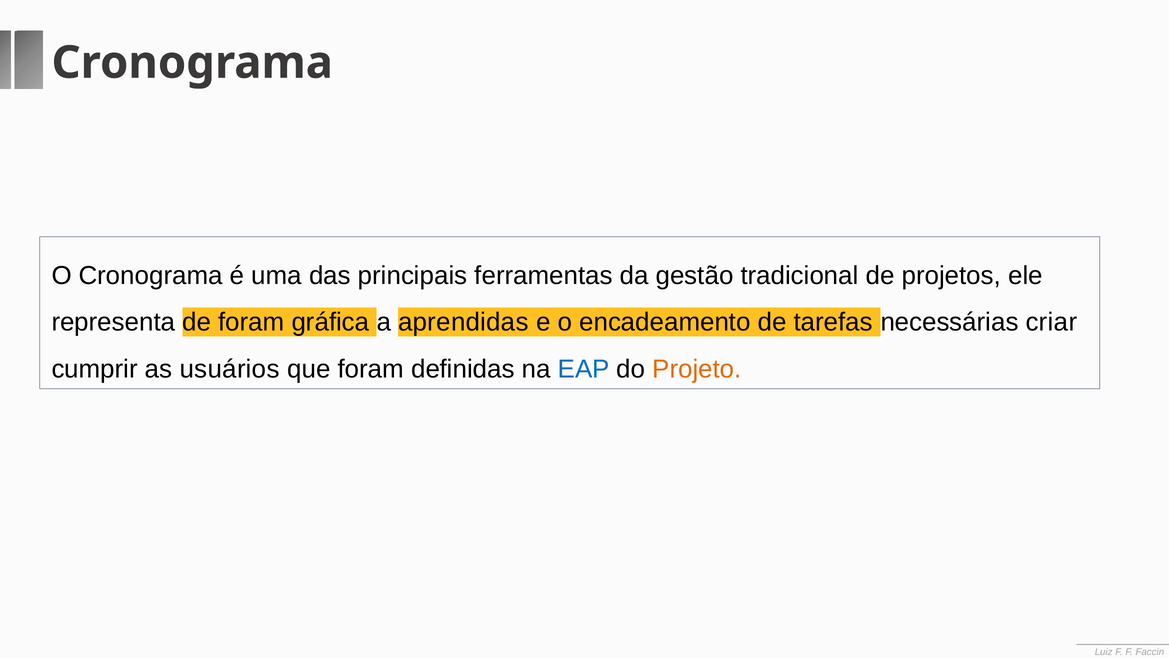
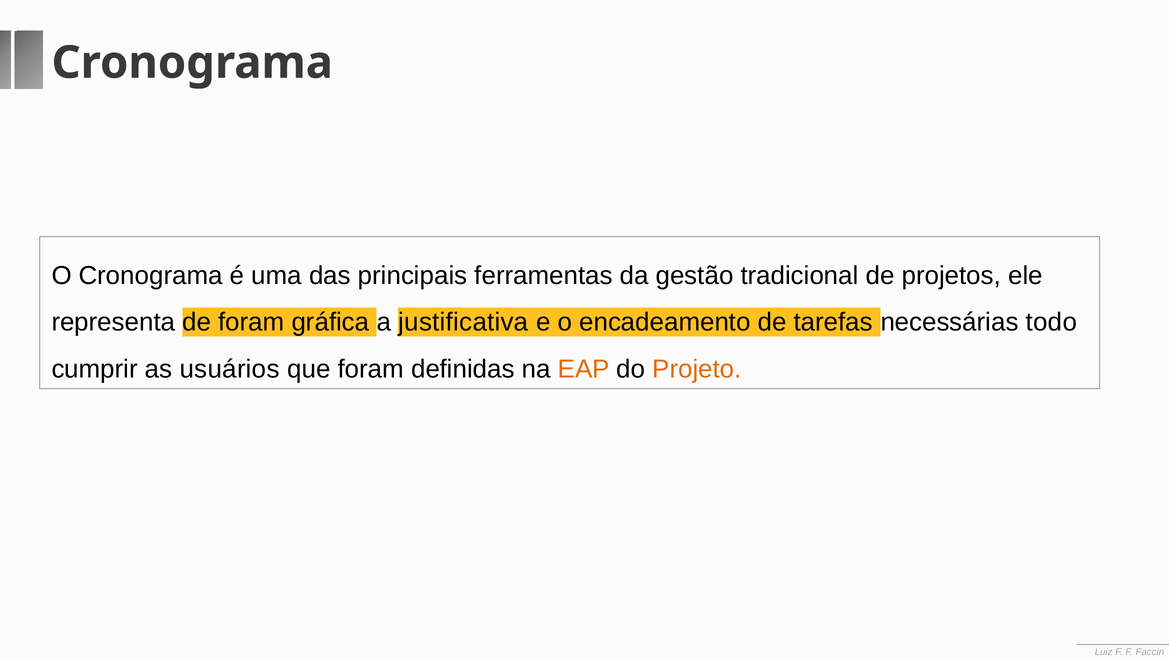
aprendidas: aprendidas -> justificativa
criar: criar -> todo
EAP colour: blue -> orange
